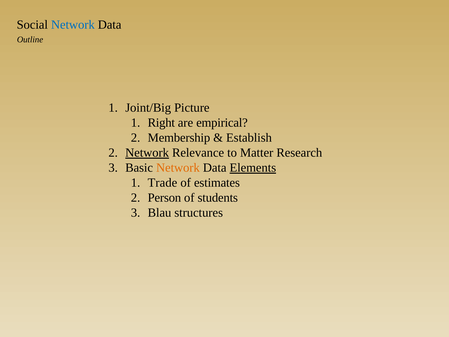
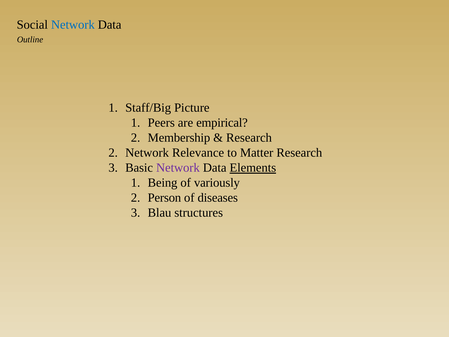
Joint/Big: Joint/Big -> Staff/Big
Right: Right -> Peers
Establish at (249, 138): Establish -> Research
Network at (147, 153) underline: present -> none
Network at (178, 168) colour: orange -> purple
Trade: Trade -> Being
estimates: estimates -> variously
students: students -> diseases
